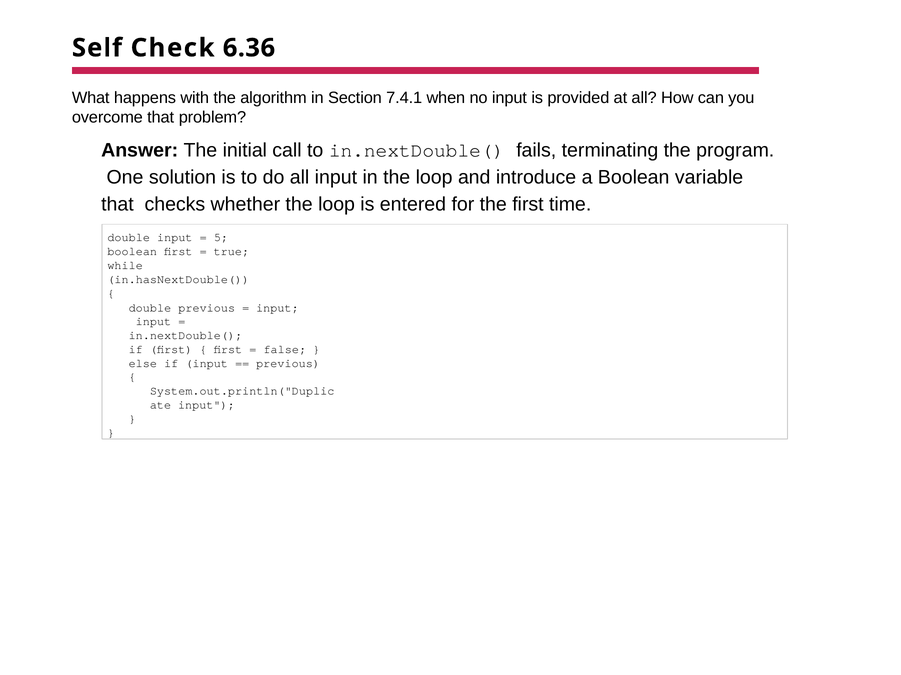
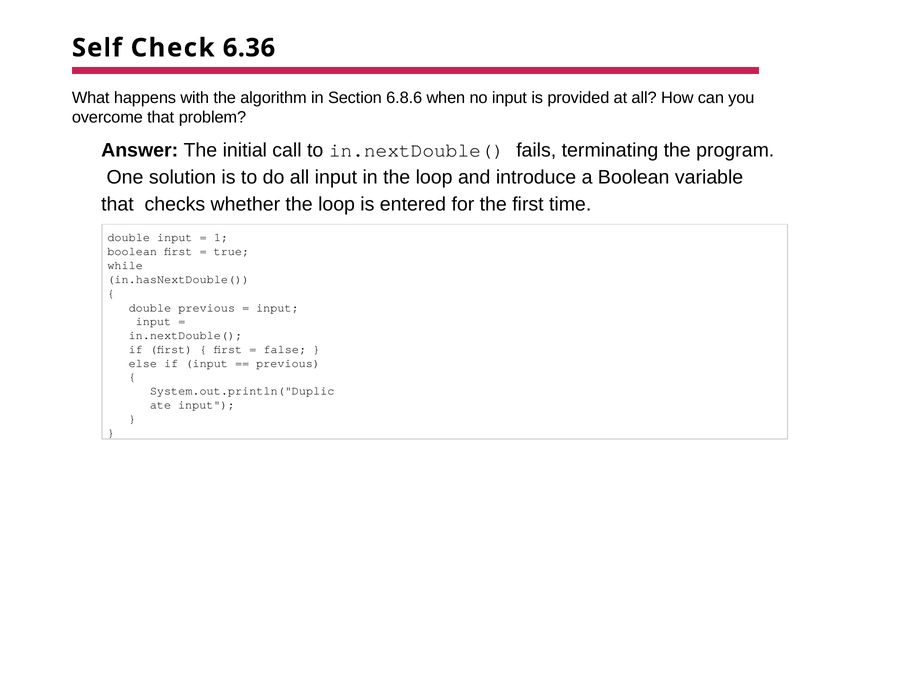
7.4.1: 7.4.1 -> 6.8.6
5: 5 -> 1
